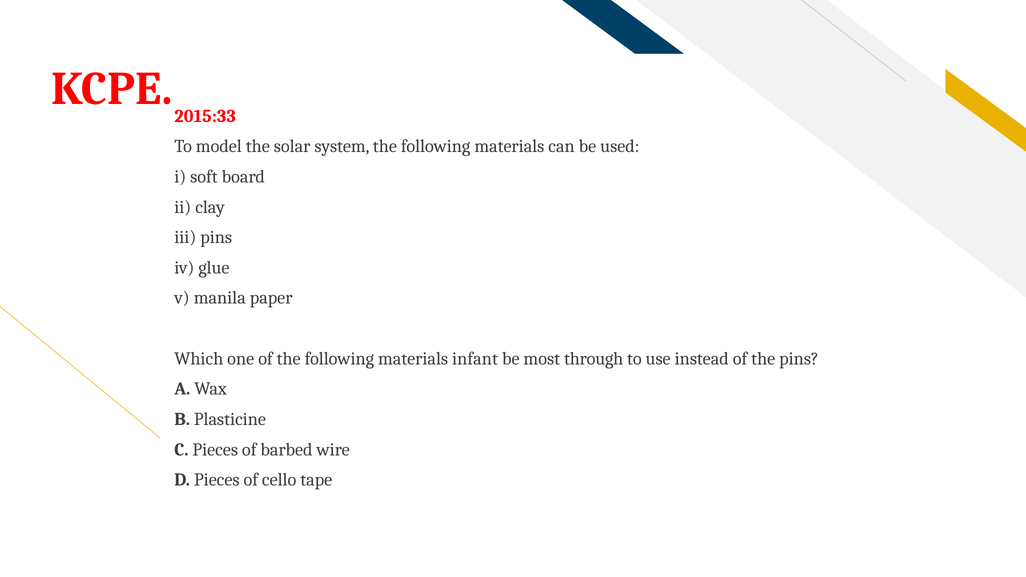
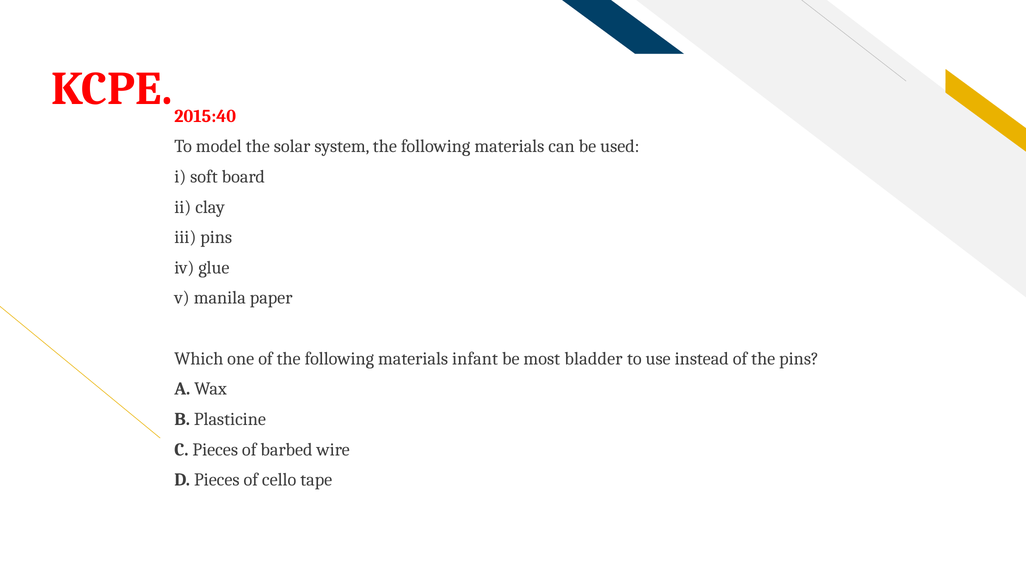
2015:33: 2015:33 -> 2015:40
through: through -> bladder
